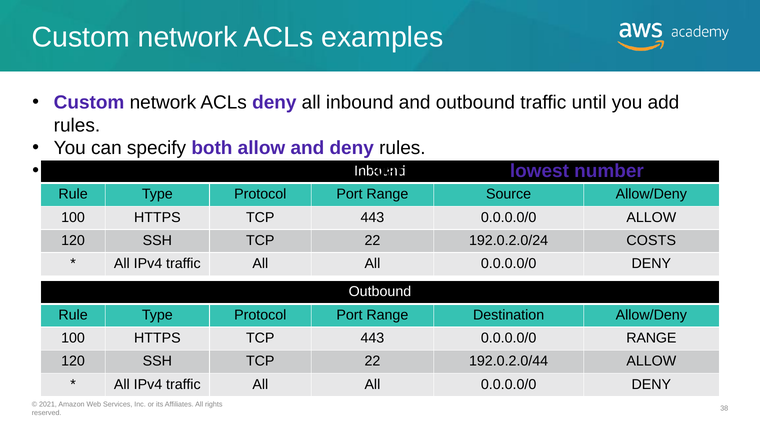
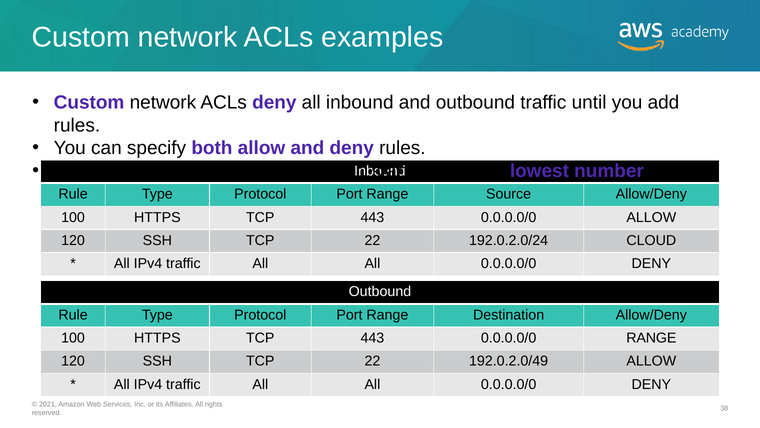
COSTS: COSTS -> CLOUD
192.0.2.0/44: 192.0.2.0/44 -> 192.0.2.0/49
